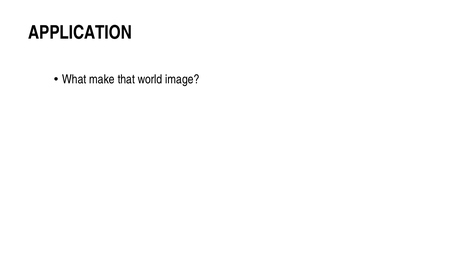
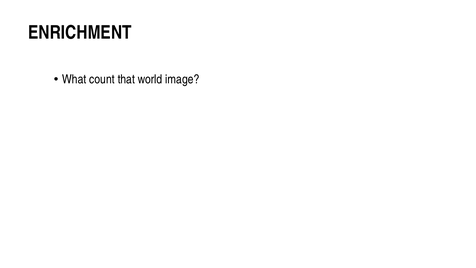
APPLICATION: APPLICATION -> ENRICHMENT
make: make -> count
